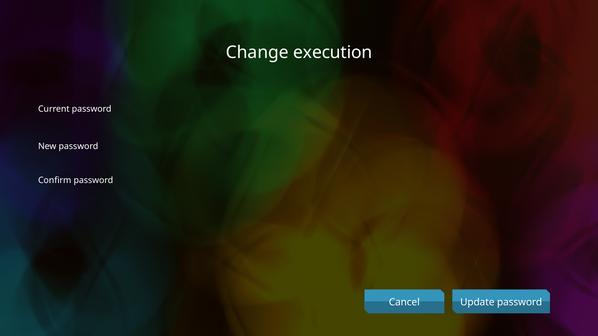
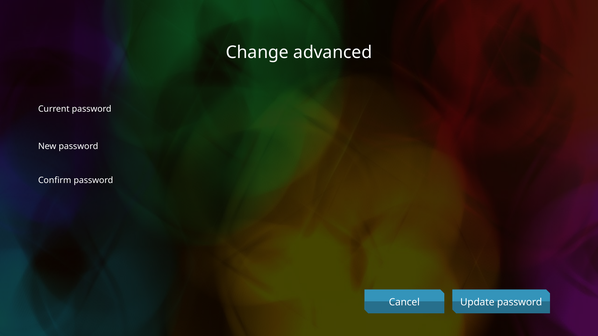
execution: execution -> advanced
